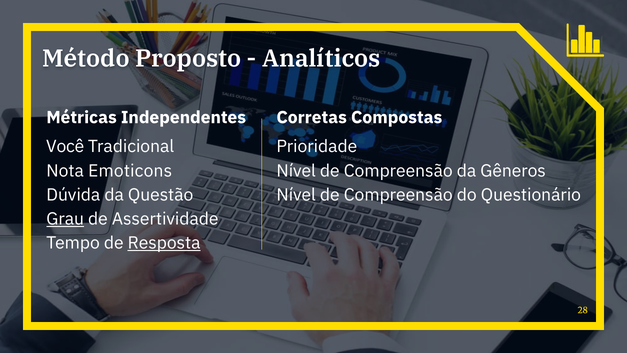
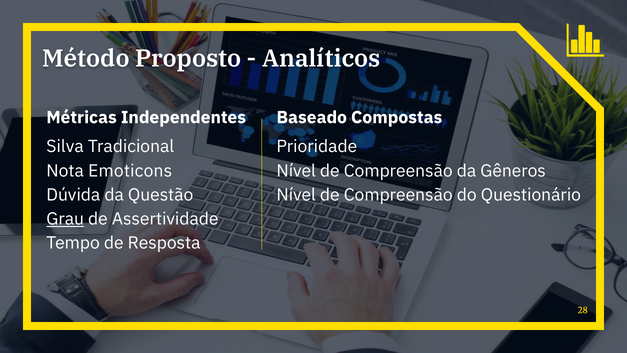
Corretas: Corretas -> Baseado
Você: Você -> Silva
Resposta underline: present -> none
